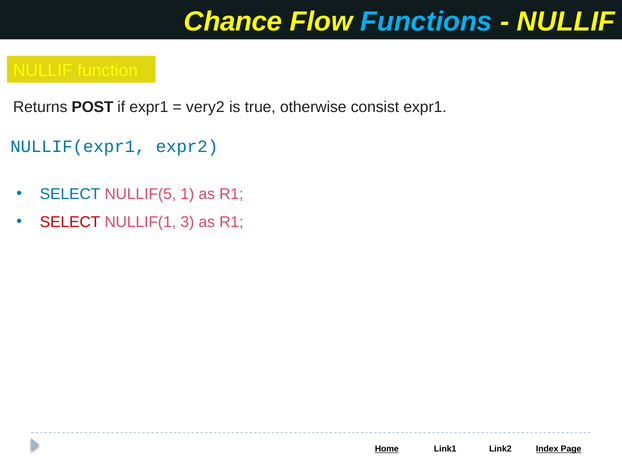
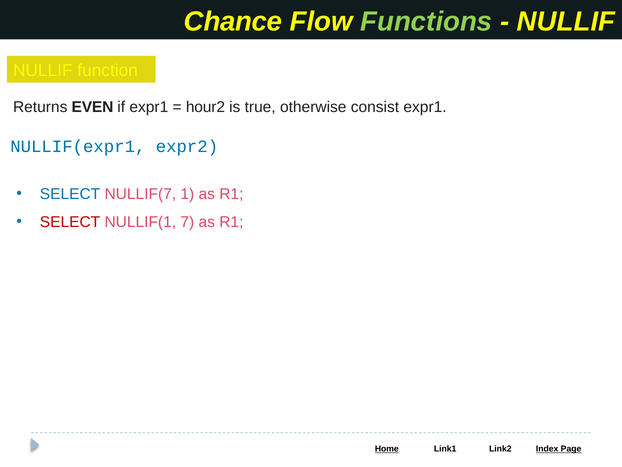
Functions colour: light blue -> light green
POST: POST -> EVEN
very2: very2 -> hour2
NULLIF(5: NULLIF(5 -> NULLIF(7
3: 3 -> 7
